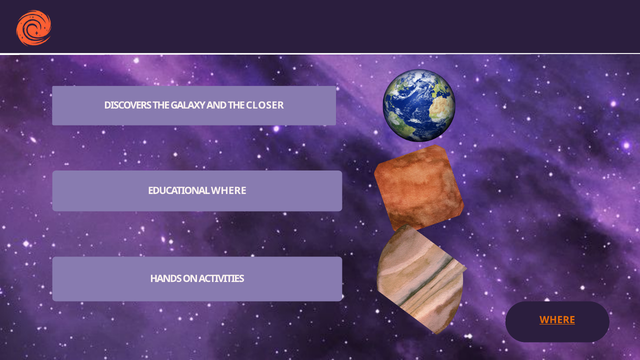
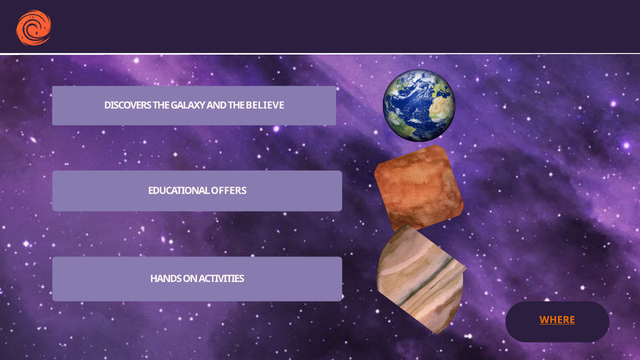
CLOSER: CLOSER -> BELIEVE
EDUCATIONAL WHERE: WHERE -> OFFERS
